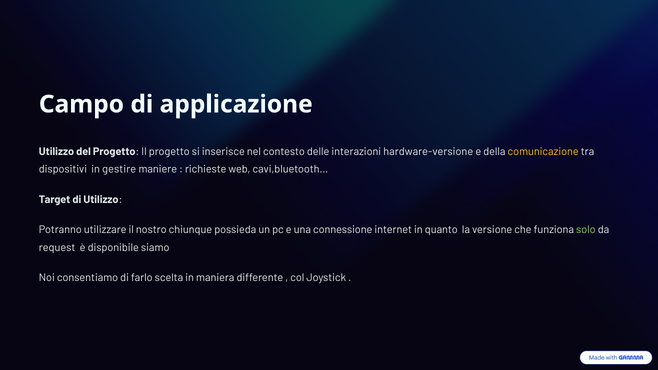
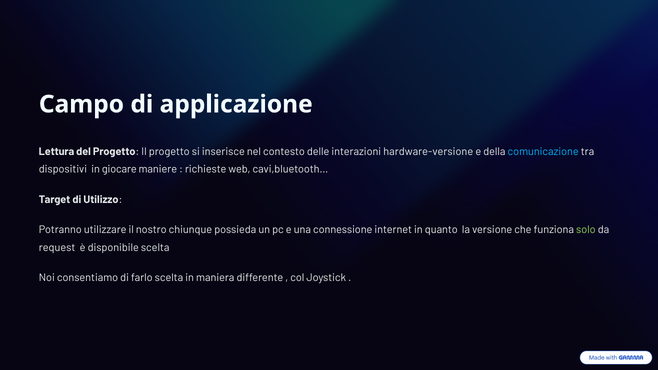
Utilizzo at (56, 152): Utilizzo -> Lettura
comunicazione colour: yellow -> light blue
gestire: gestire -> giocare
disponibile siamo: siamo -> scelta
